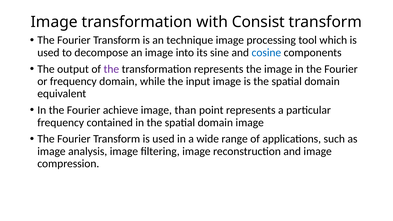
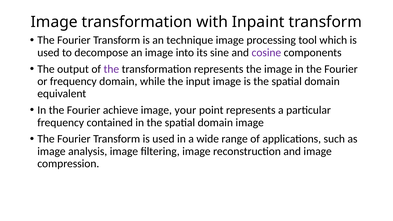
Consist: Consist -> Inpaint
cosine colour: blue -> purple
than: than -> your
